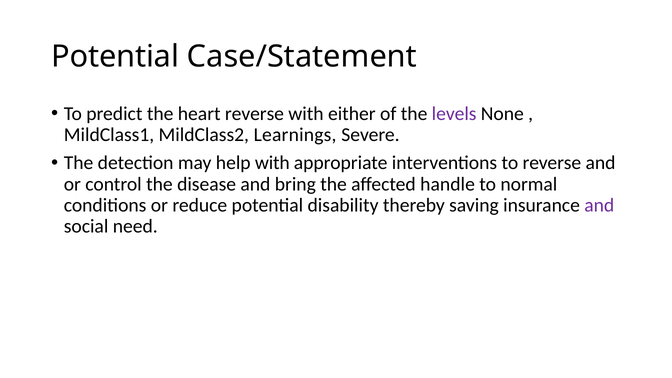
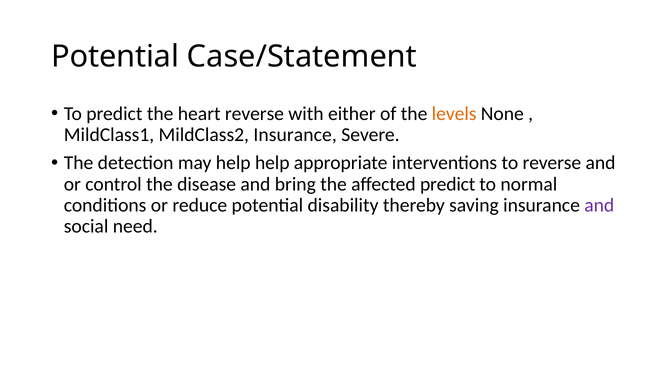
levels colour: purple -> orange
MildClass2 Learnings: Learnings -> Insurance
help with: with -> help
affected handle: handle -> predict
